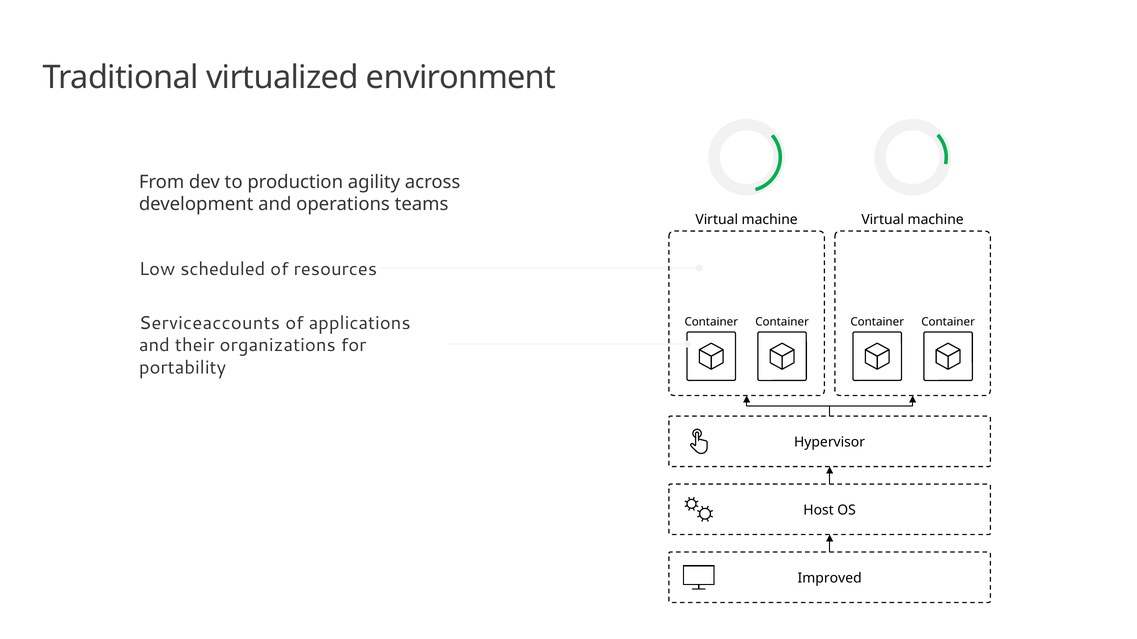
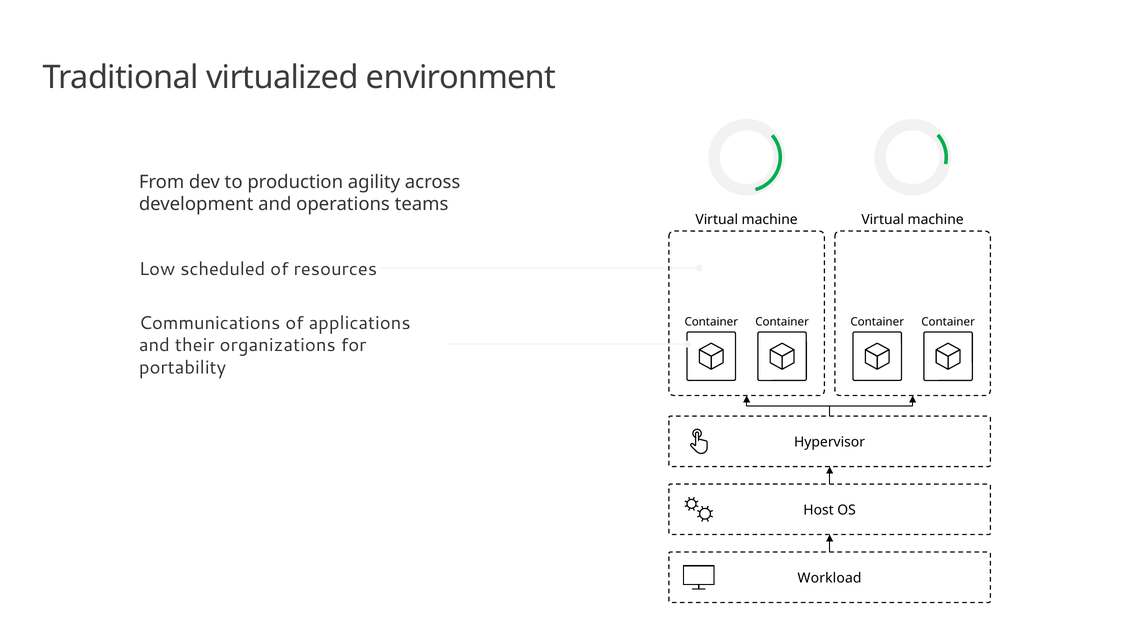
Serviceaccounts: Serviceaccounts -> Communications
Improved: Improved -> Workload
